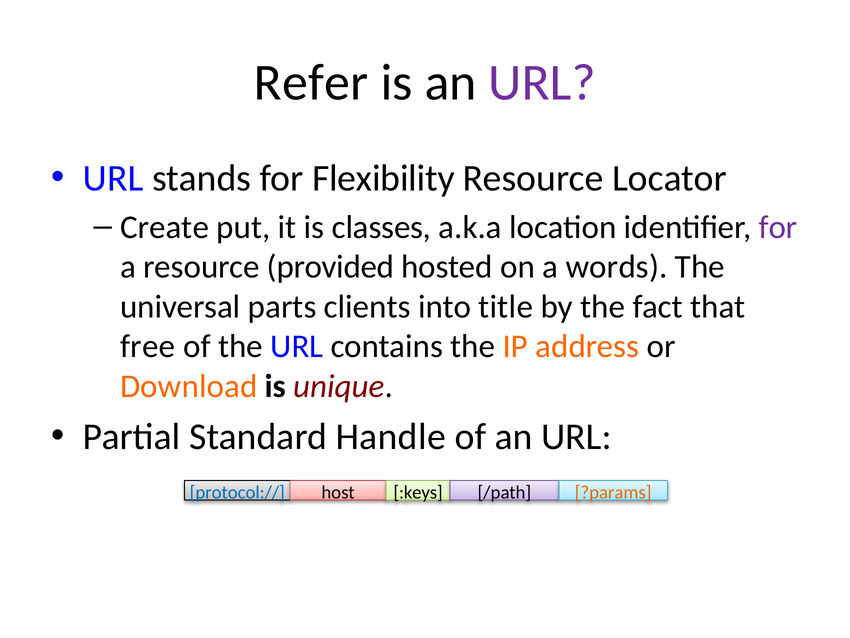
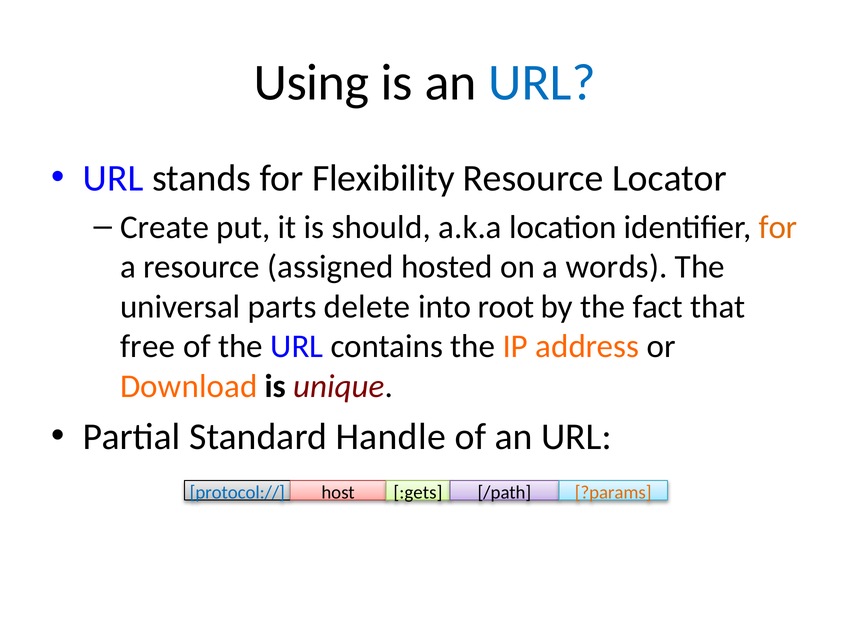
Refer: Refer -> Using
URL at (542, 82) colour: purple -> blue
classes: classes -> should
for at (778, 227) colour: purple -> orange
provided: provided -> assigned
clients: clients -> delete
title: title -> root
:keys: :keys -> :gets
